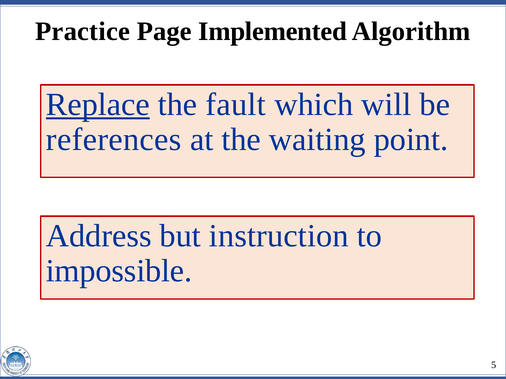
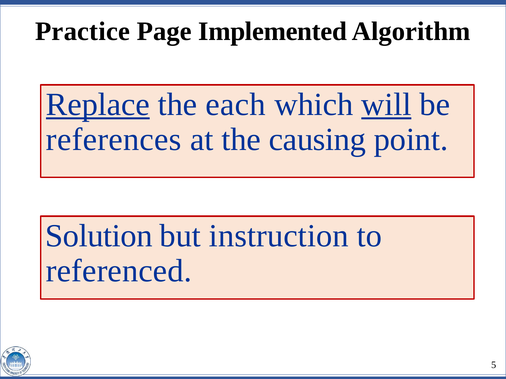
fault: fault -> each
will underline: none -> present
waiting: waiting -> causing
Address: Address -> Solution
impossible: impossible -> referenced
